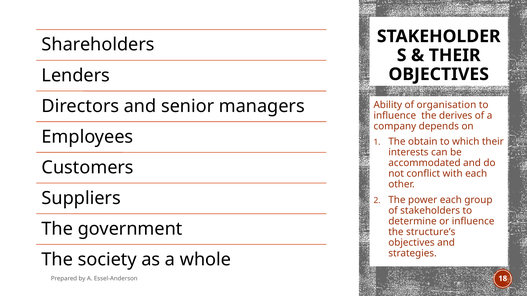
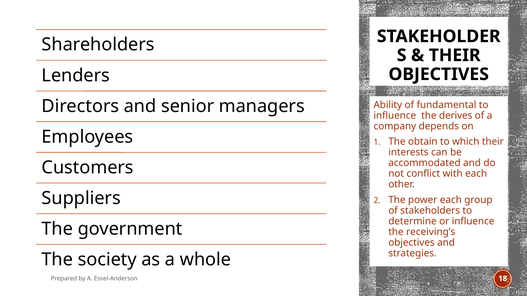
organisation: organisation -> fundamental
structure’s: structure’s -> receiving’s
